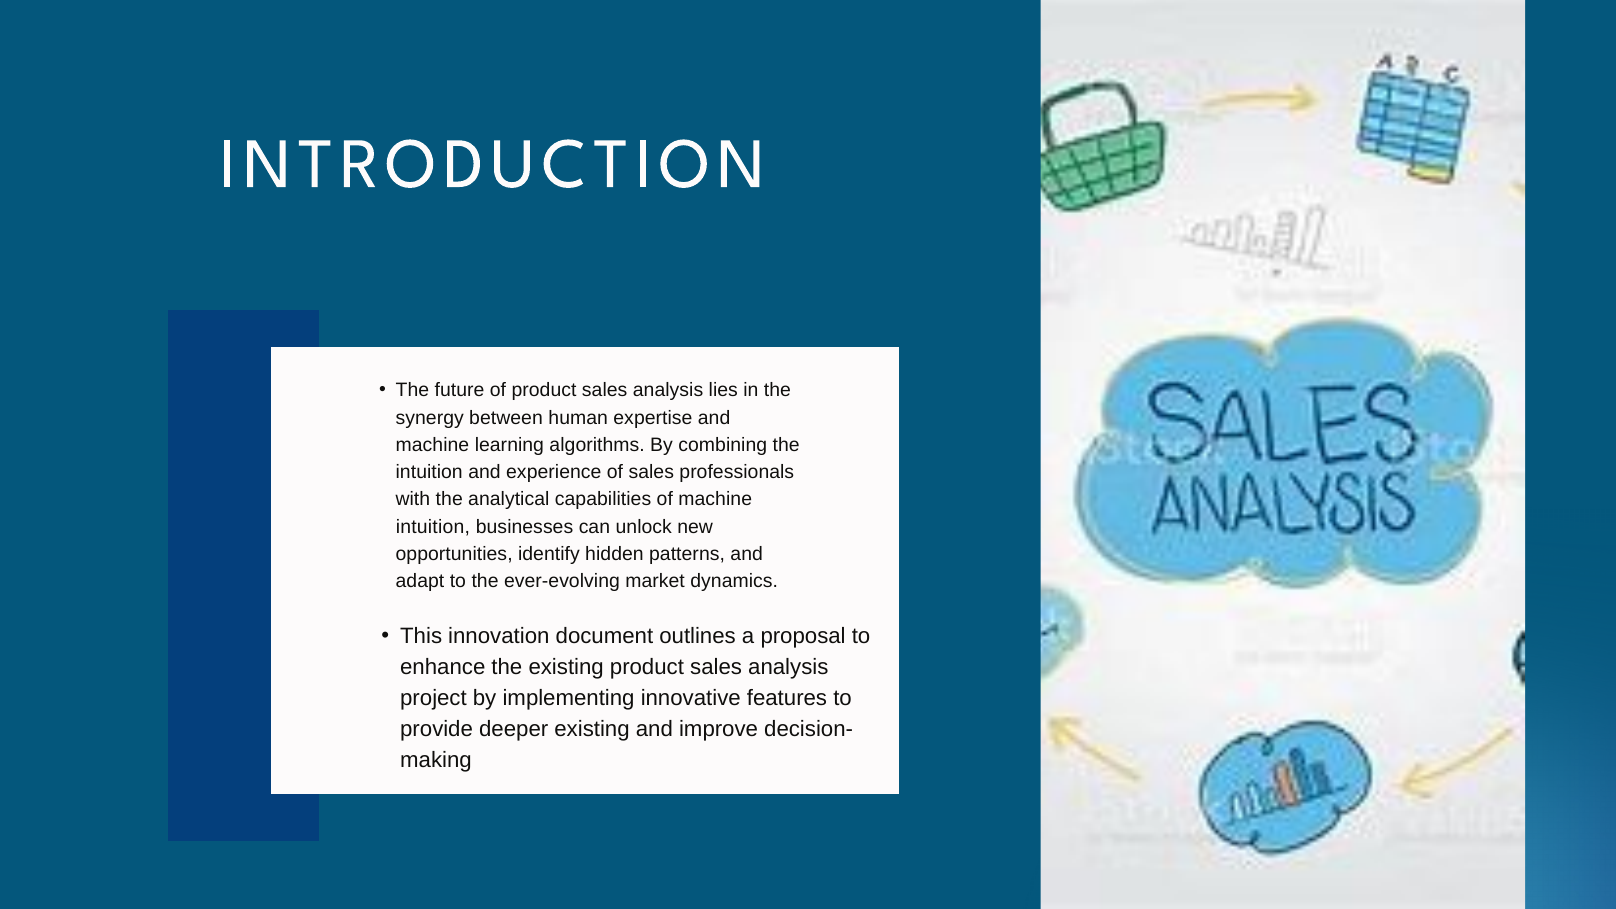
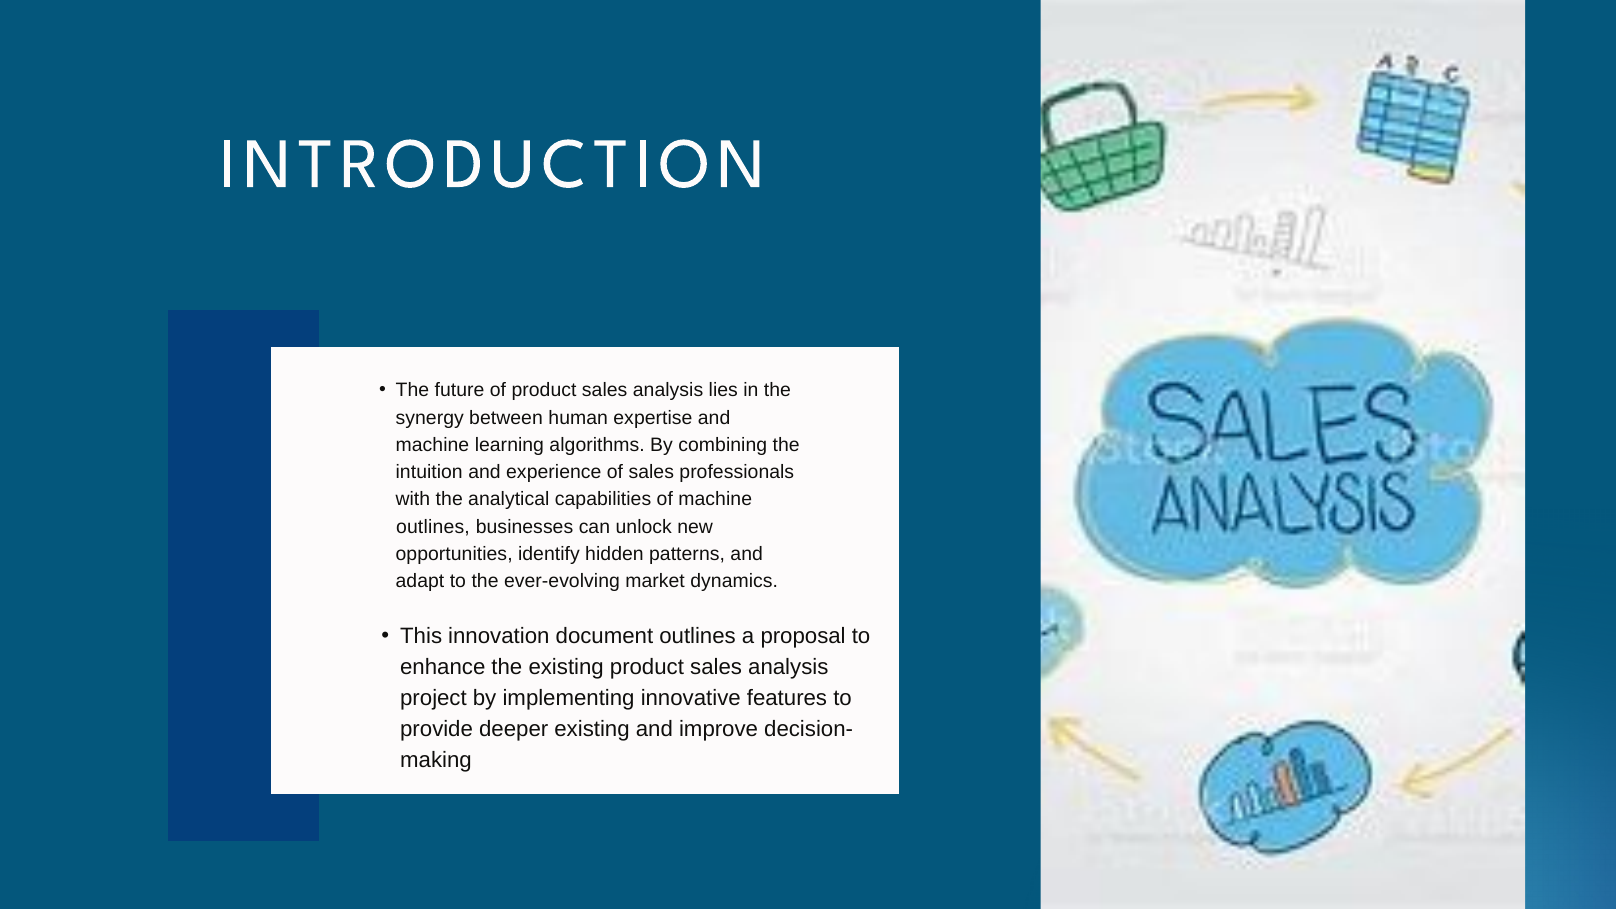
intuition at (433, 527): intuition -> outlines
